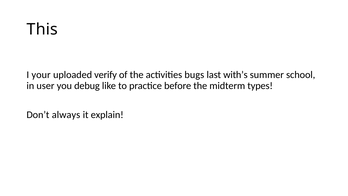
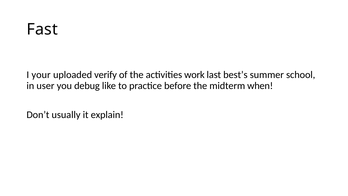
This: This -> Fast
bugs: bugs -> work
with’s: with’s -> best’s
types: types -> when
always: always -> usually
